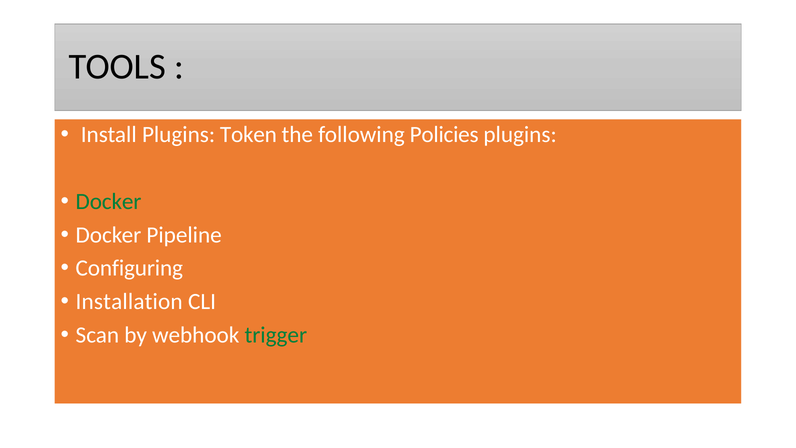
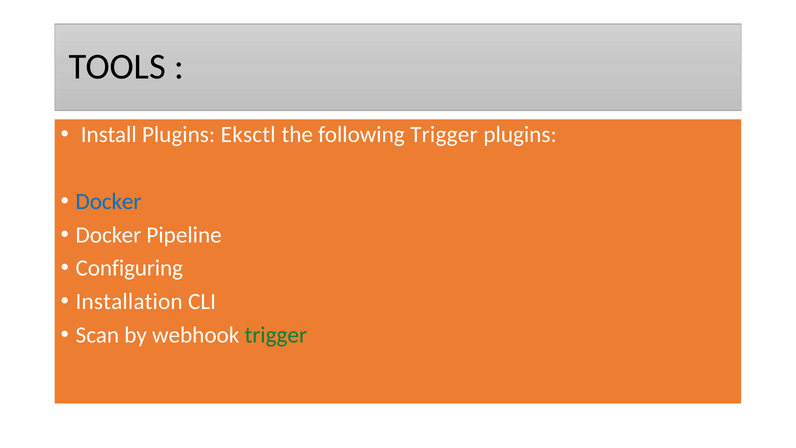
Token: Token -> Eksctl
following Policies: Policies -> Trigger
Docker at (109, 201) colour: green -> blue
